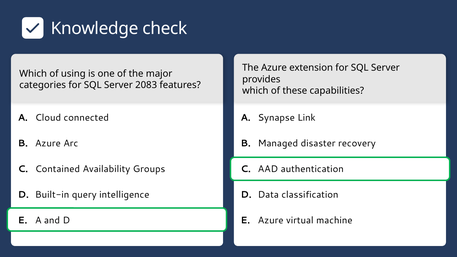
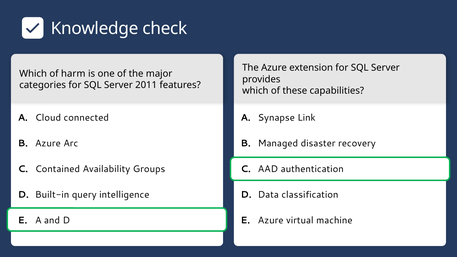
using: using -> harm
2083: 2083 -> 2011
